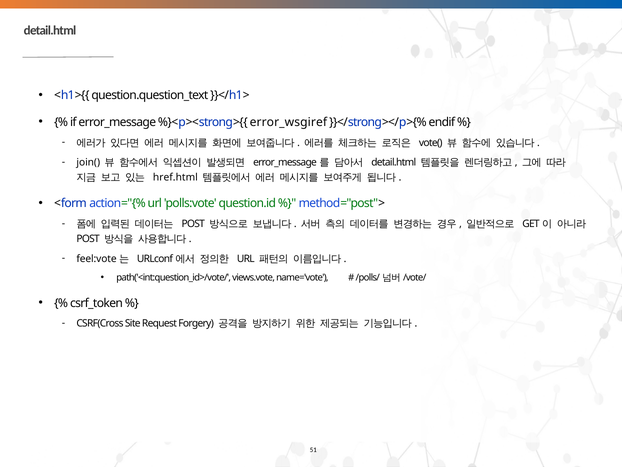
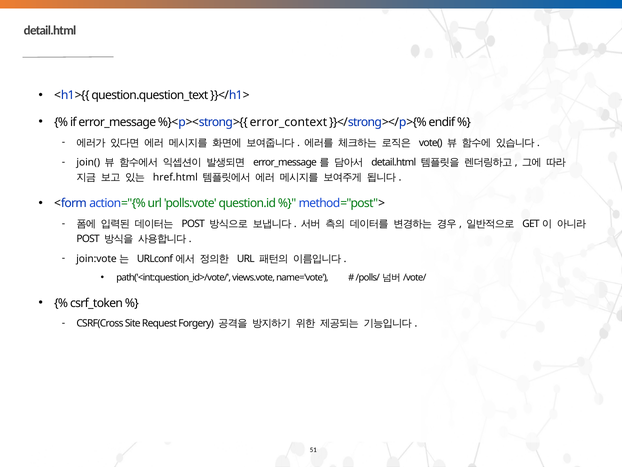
error_wsgiref: error_wsgiref -> error_context
feel:vote: feel:vote -> join:vote
